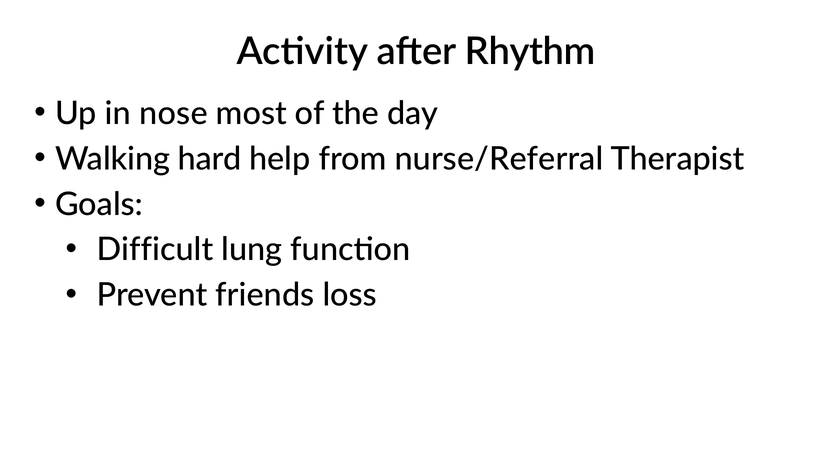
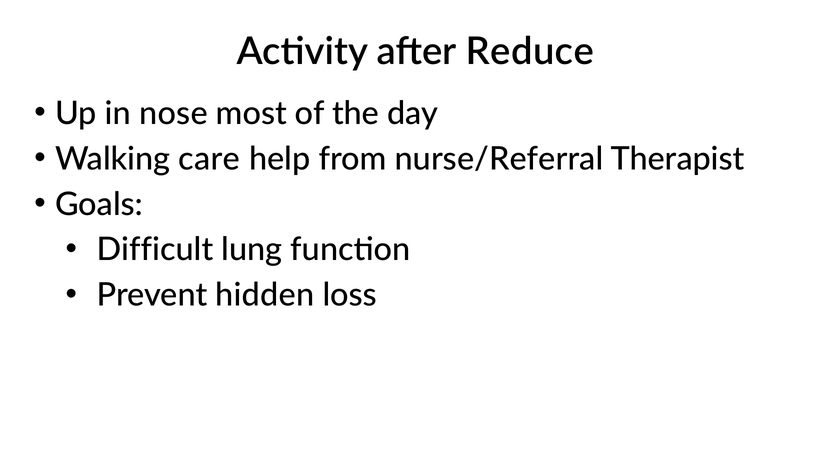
Rhythm: Rhythm -> Reduce
hard: hard -> care
friends: friends -> hidden
